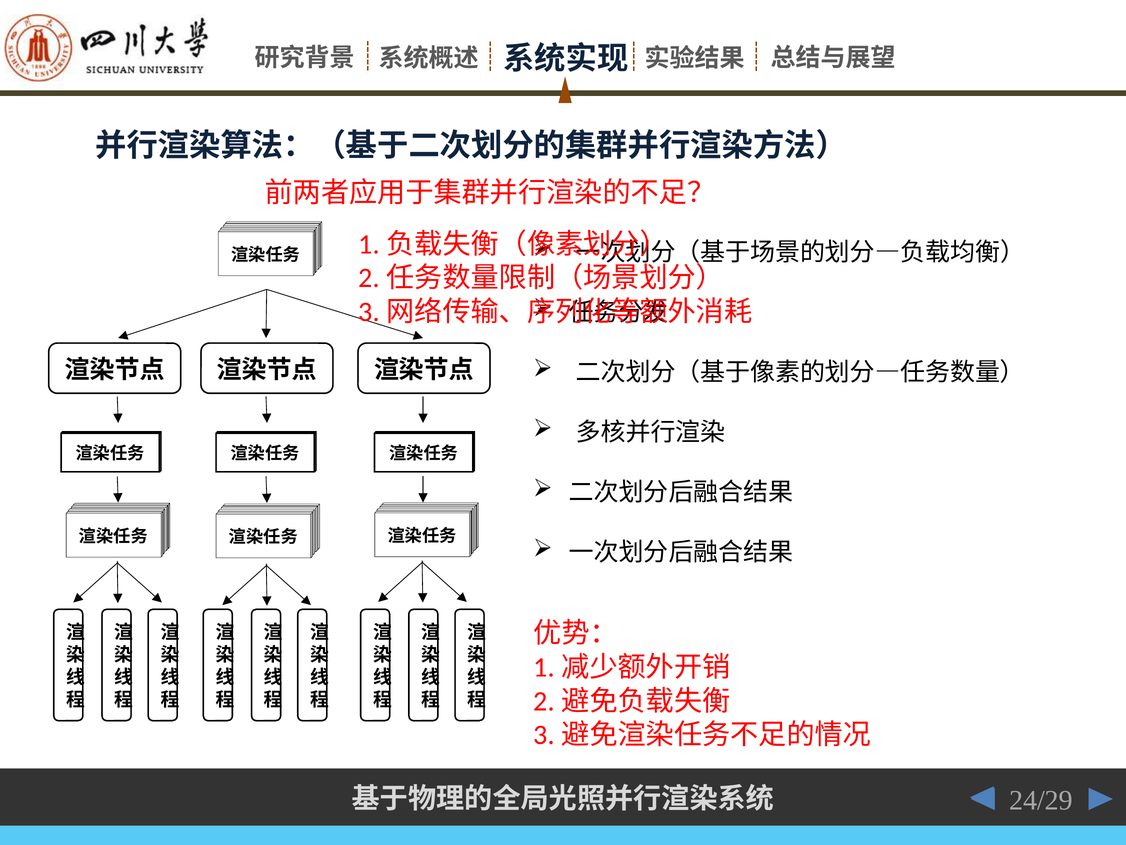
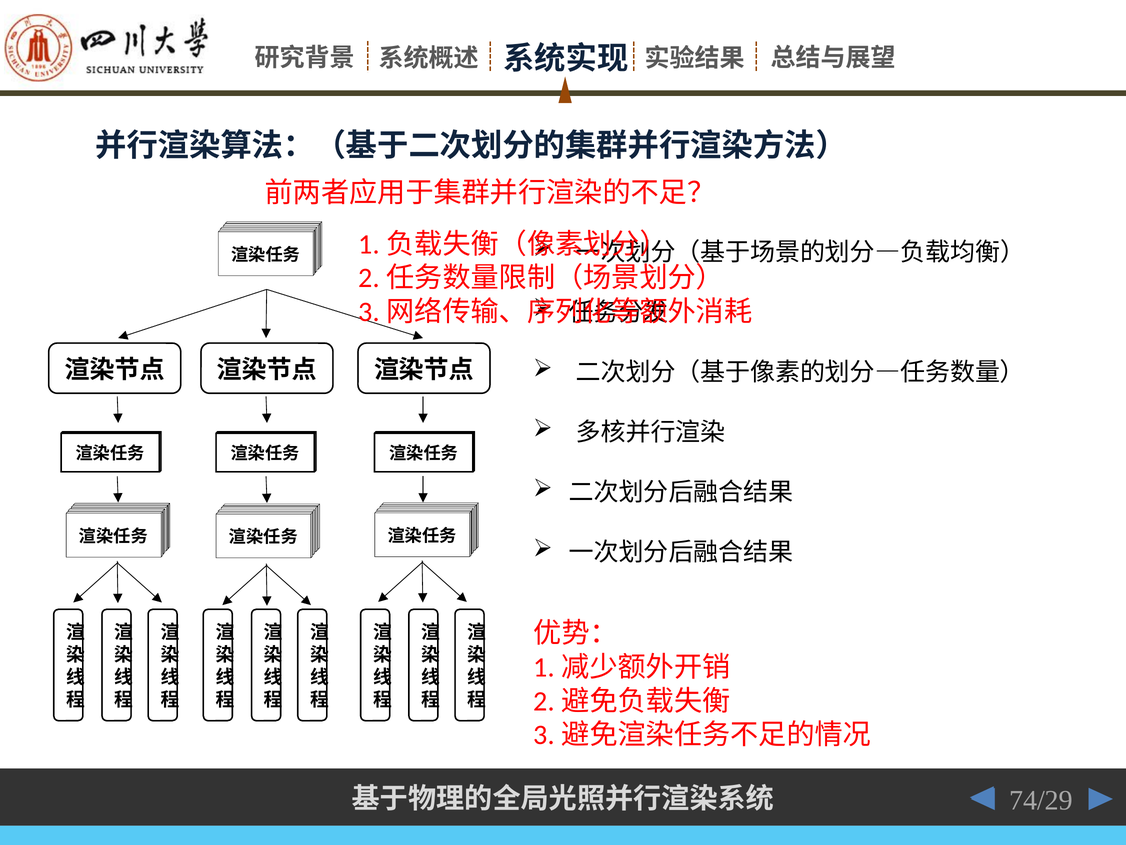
24/29: 24/29 -> 74/29
